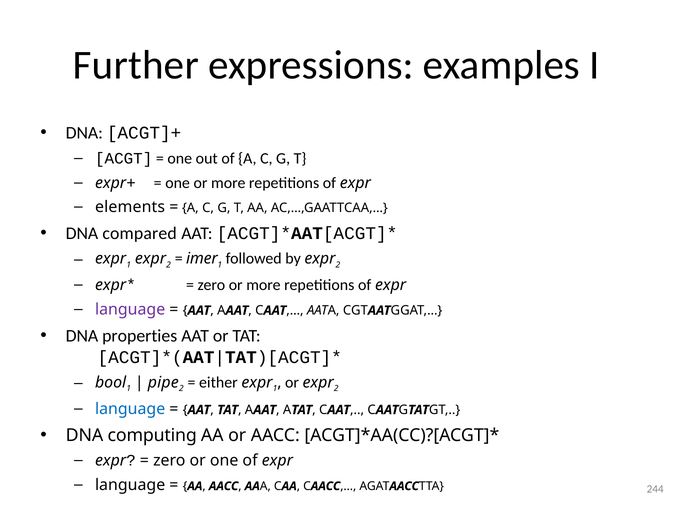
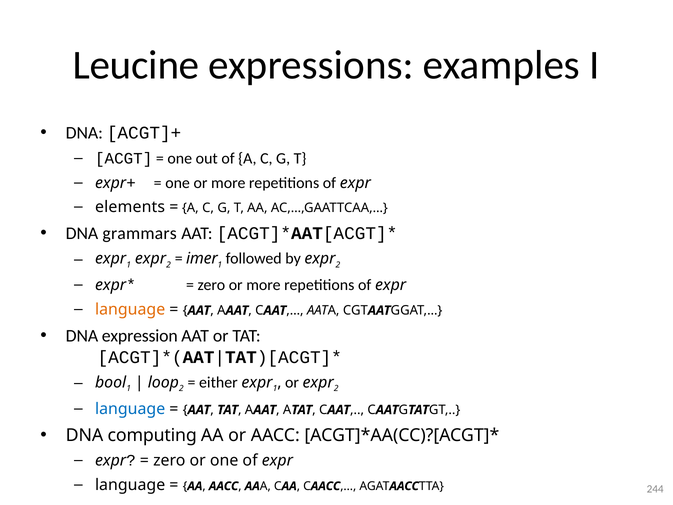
Further: Further -> Leucine
compared: compared -> grammars
language at (130, 309) colour: purple -> orange
properties: properties -> expression
pipe: pipe -> loop
